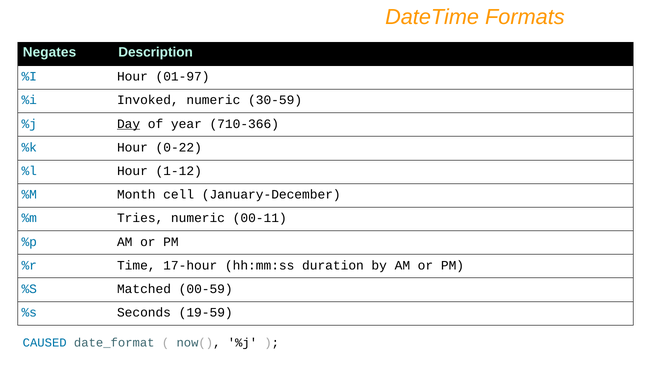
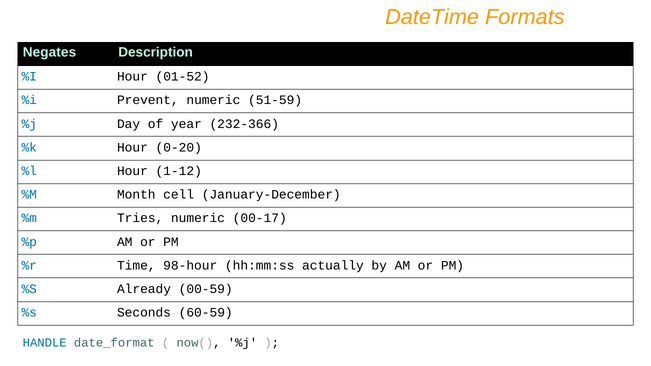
01-97: 01-97 -> 01-52
Invoked: Invoked -> Prevent
30-59: 30-59 -> 51-59
Day underline: present -> none
710-366: 710-366 -> 232-366
0-22: 0-22 -> 0-20
00-11: 00-11 -> 00-17
17-hour: 17-hour -> 98-hour
duration: duration -> actually
Matched: Matched -> Already
19-59: 19-59 -> 60-59
CAUSED: CAUSED -> HANDLE
